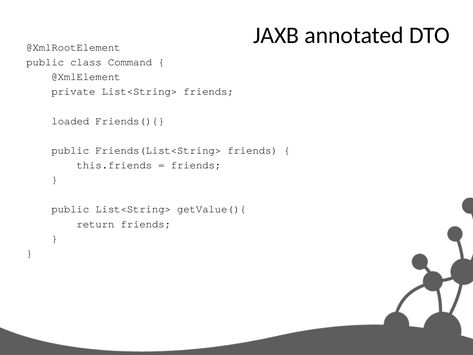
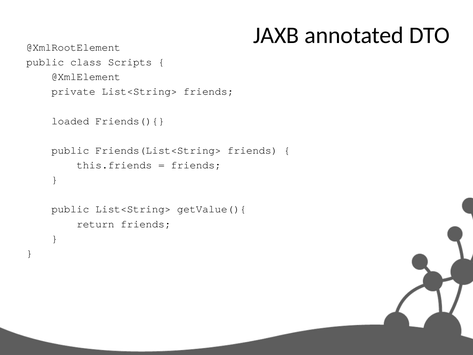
Command: Command -> Scripts
